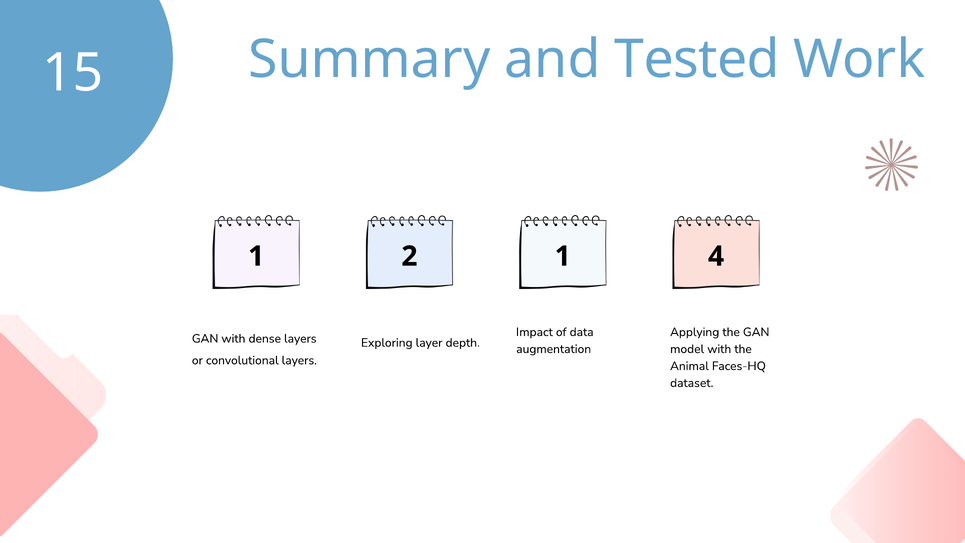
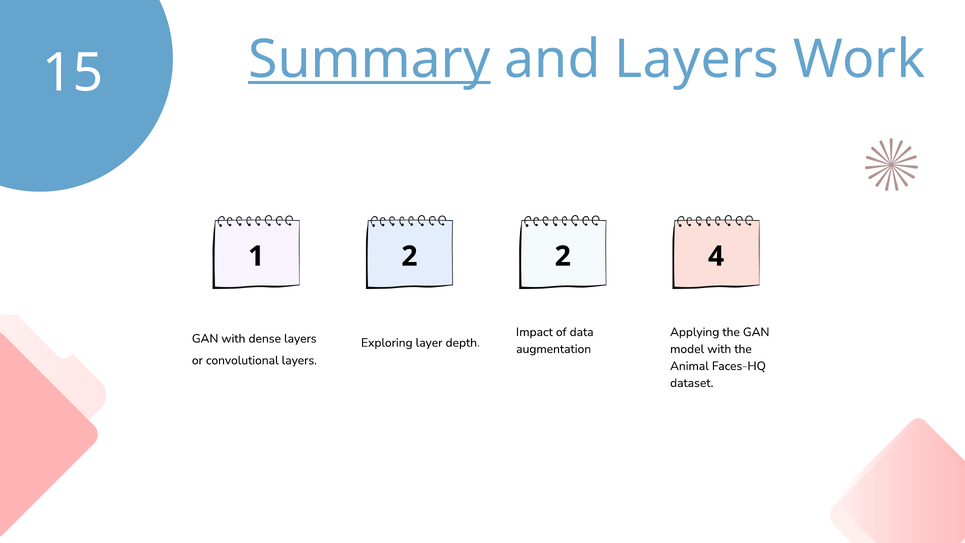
Summary underline: none -> present
and Tested: Tested -> Layers
2 1: 1 -> 2
